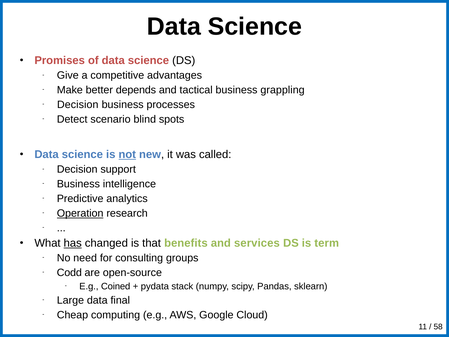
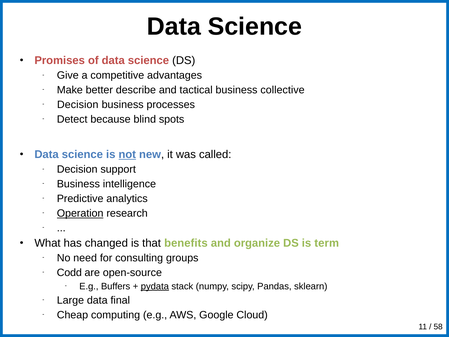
depends: depends -> describe
grappling: grappling -> collective
scenario: scenario -> because
has underline: present -> none
services: services -> organize
Coined: Coined -> Buffers
pydata underline: none -> present
